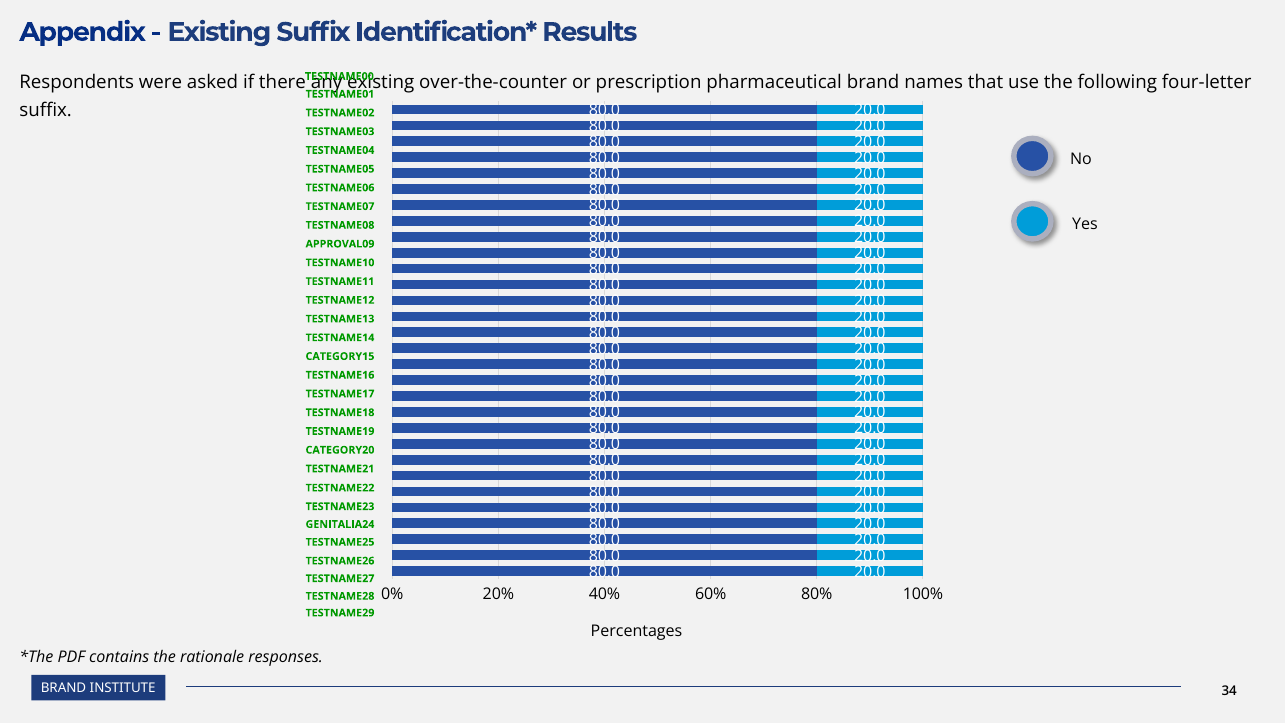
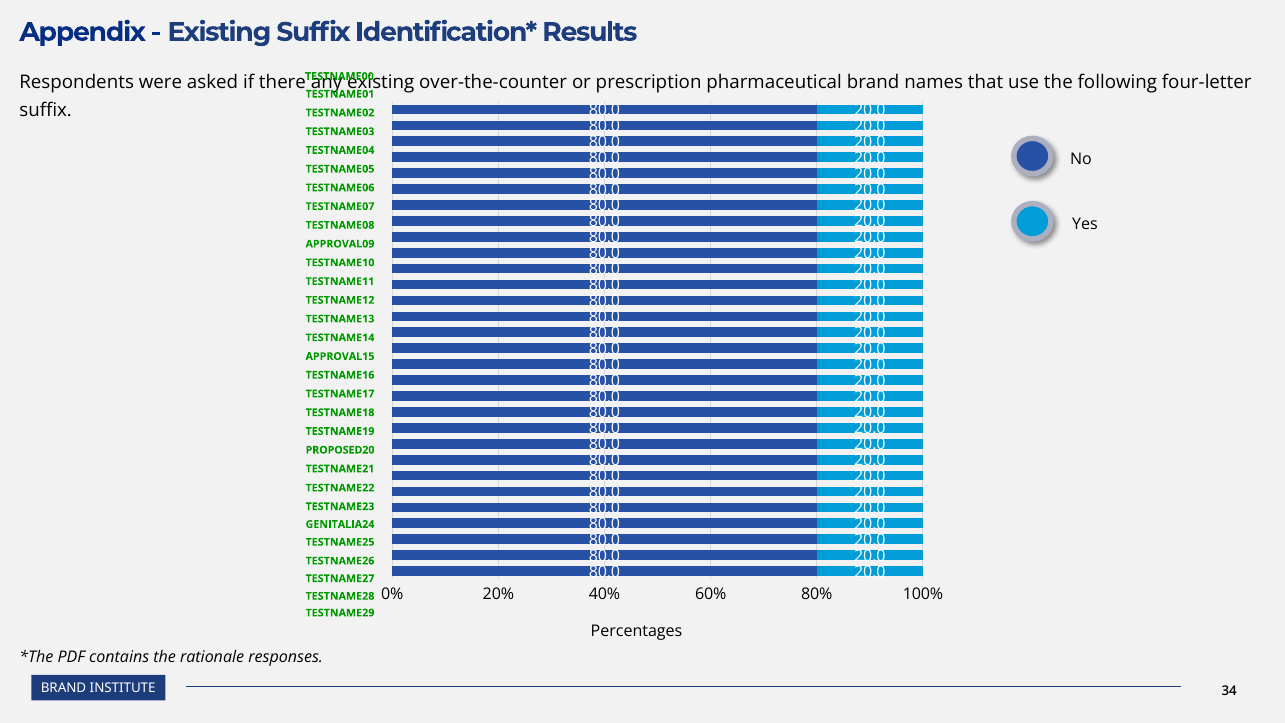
CATEGORY15: CATEGORY15 -> APPROVAL15
CATEGORY20: CATEGORY20 -> PROPOSED20
